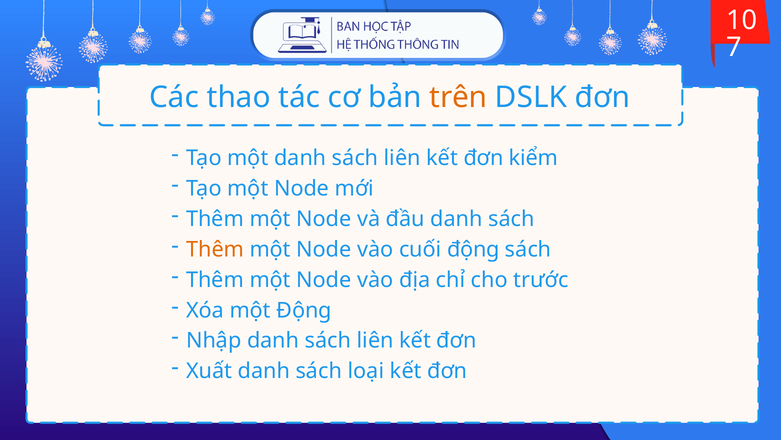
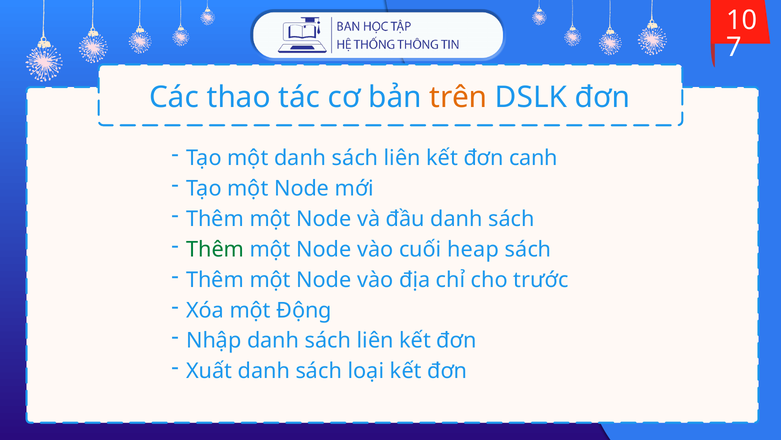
kiểm: kiểm -> canh
Thêm at (215, 249) colour: orange -> green
cuối động: động -> heap
